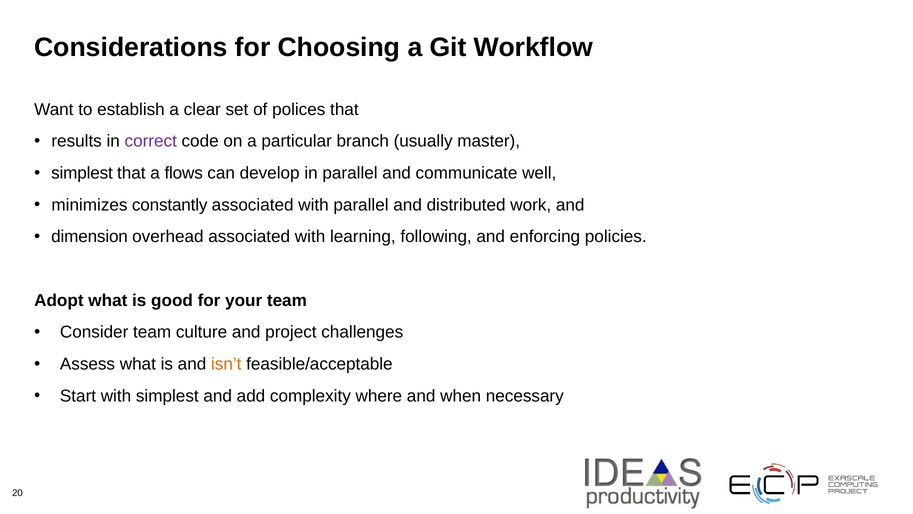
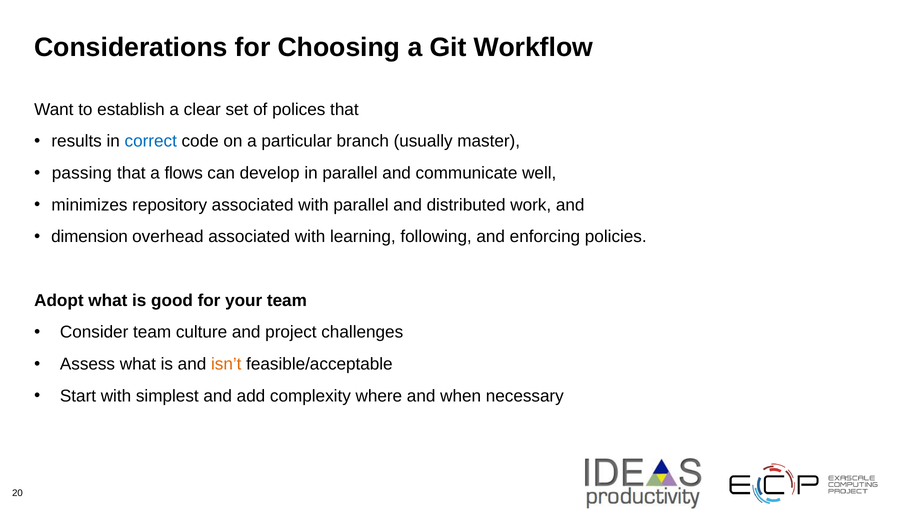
correct colour: purple -> blue
simplest at (82, 173): simplest -> passing
constantly: constantly -> repository
